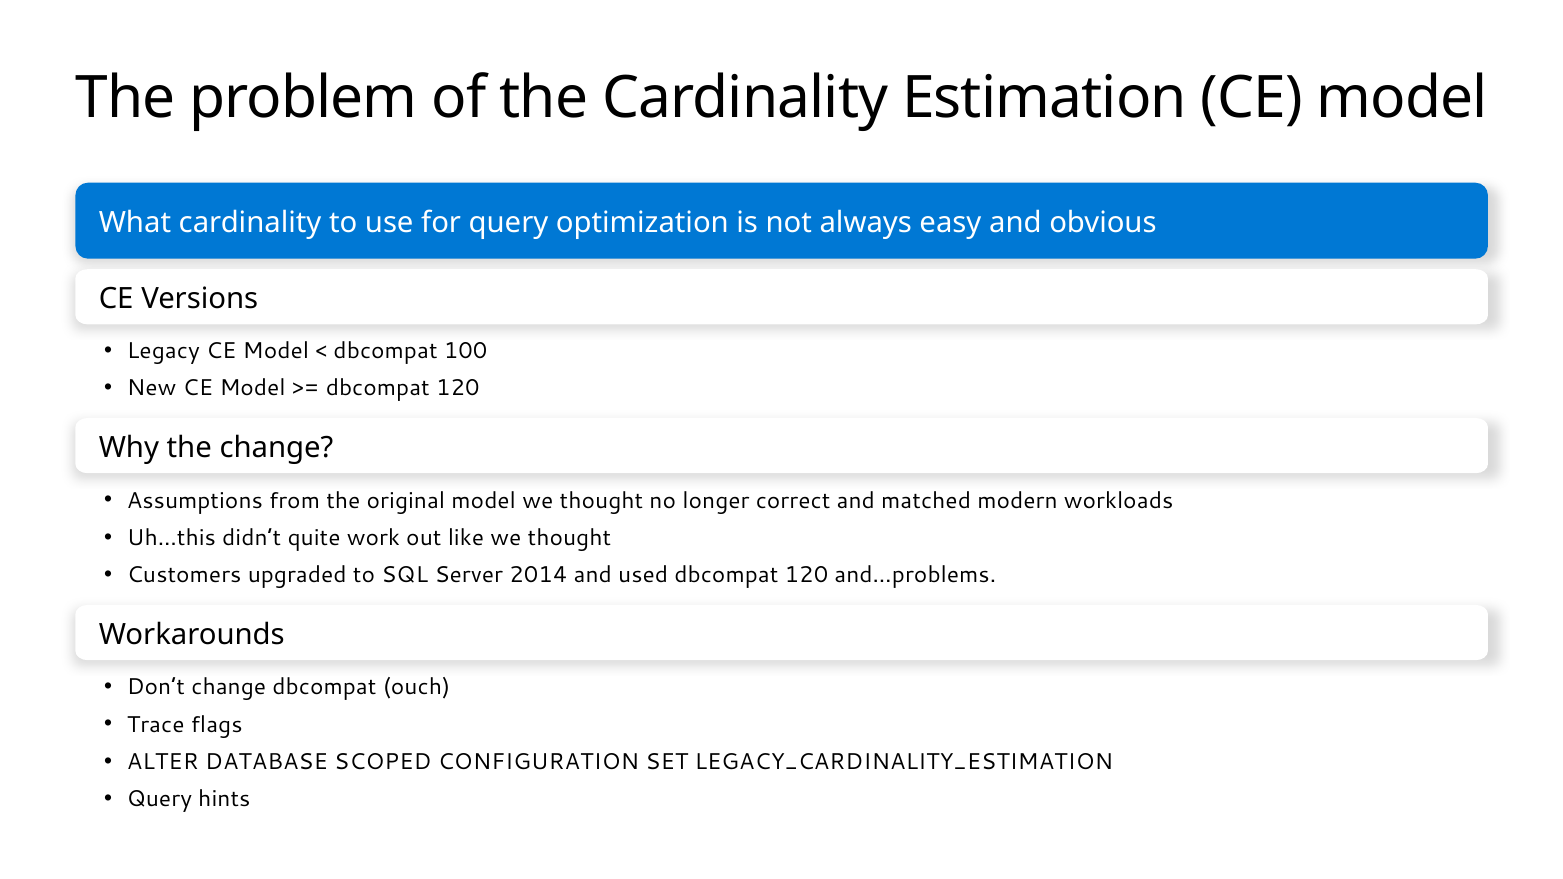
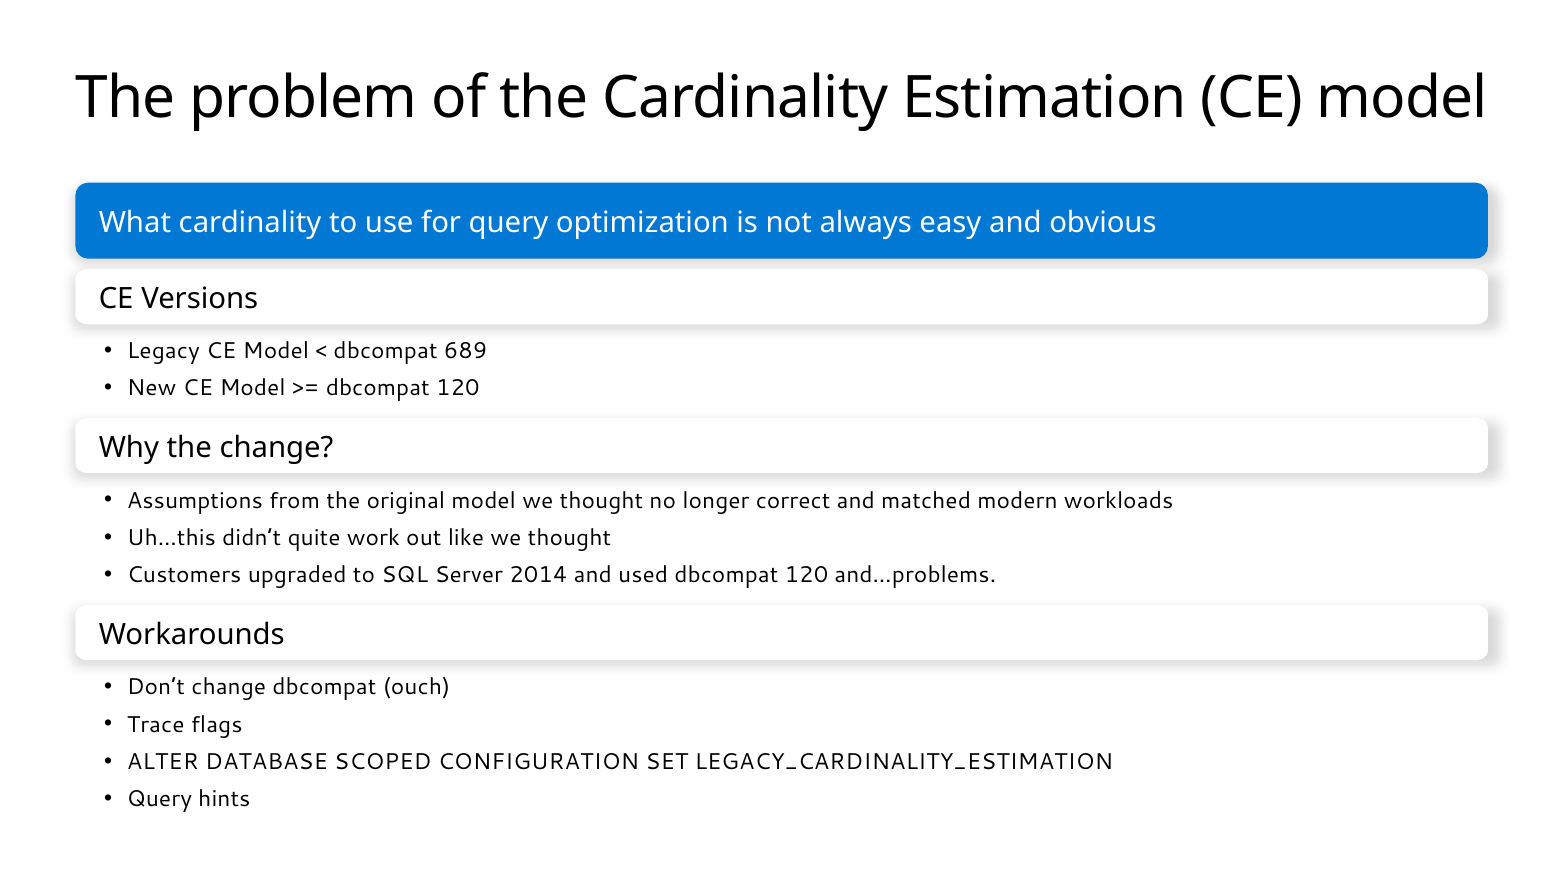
100: 100 -> 689
